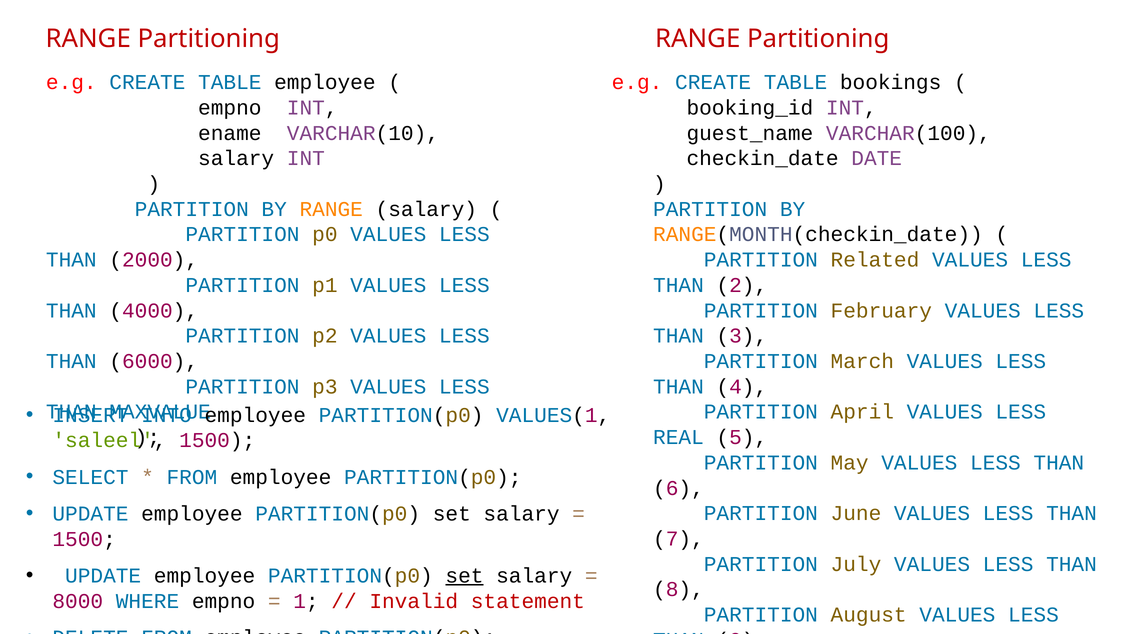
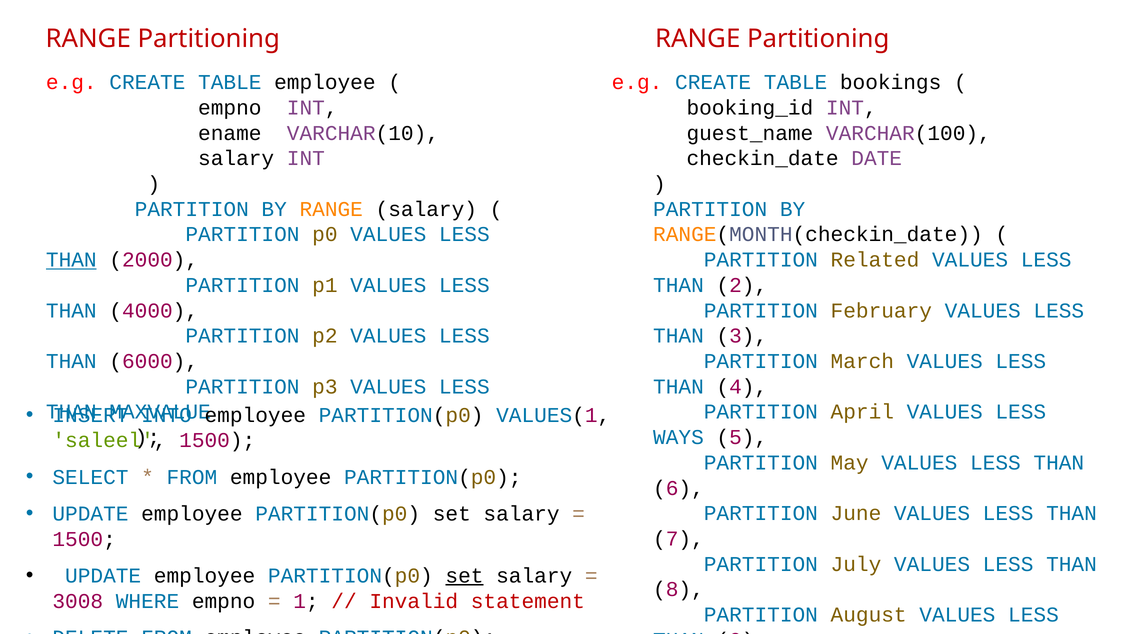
THAN at (71, 260) underline: none -> present
REAL: REAL -> WAYS
8000: 8000 -> 3008
